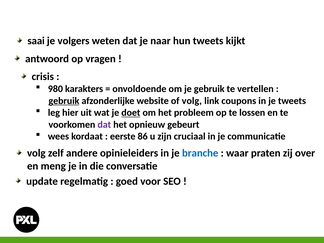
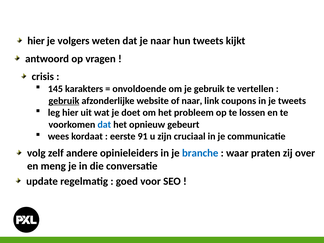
saai at (36, 41): saai -> hier
980: 980 -> 145
of volg: volg -> naar
doet underline: present -> none
dat at (104, 125) colour: purple -> blue
86: 86 -> 91
